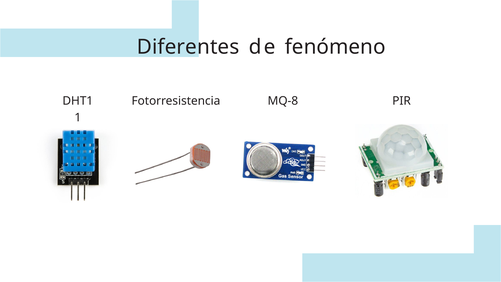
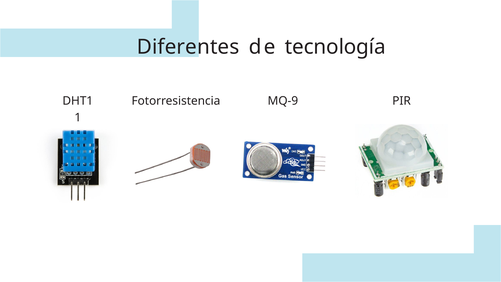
fenómeno: fenómeno -> tecnología
MQ-8: MQ-8 -> MQ-9
